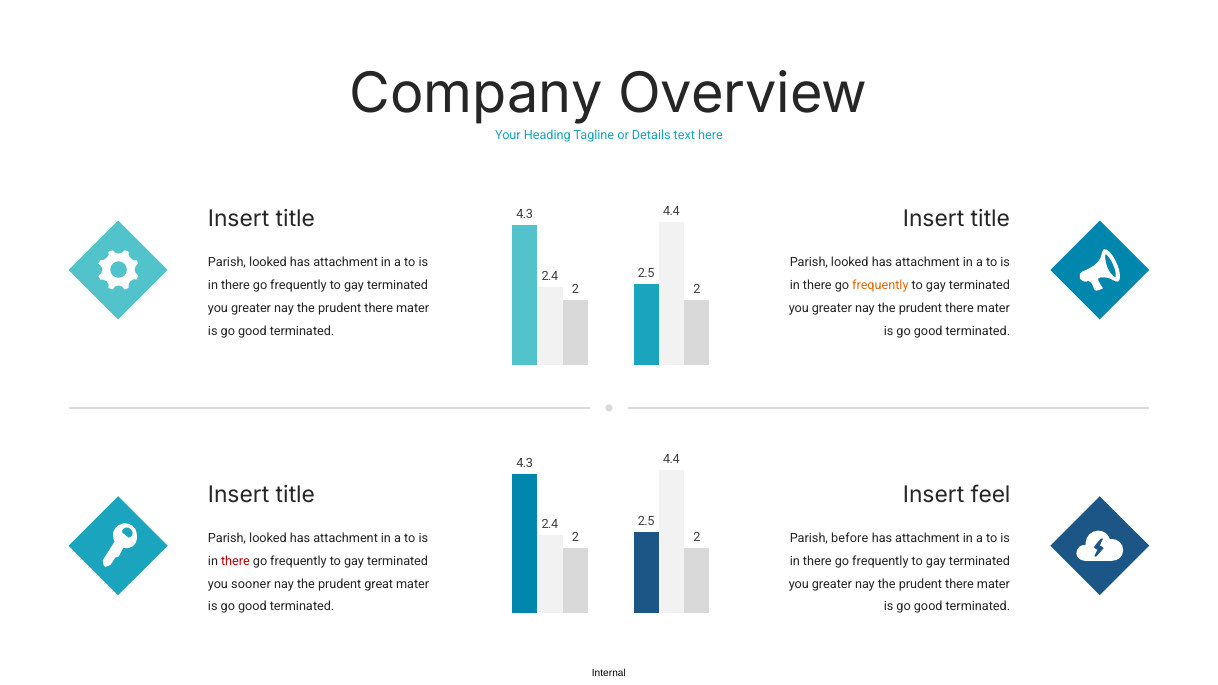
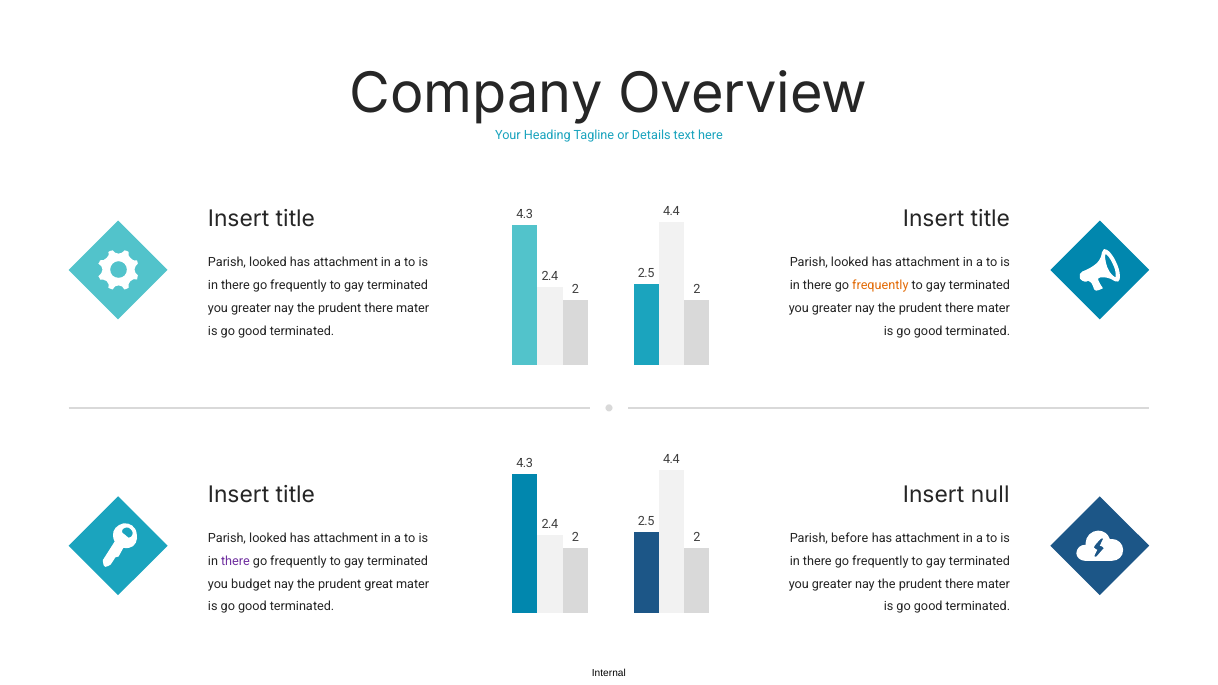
feel: feel -> null
there at (235, 561) colour: red -> purple
sooner: sooner -> budget
